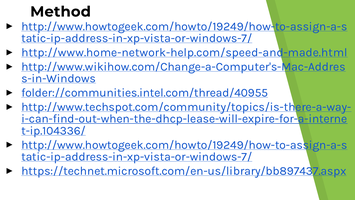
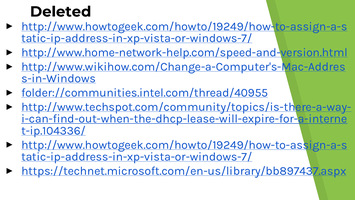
Method: Method -> Deleted
http://www.home-network-help.com/speed-and-made.html: http://www.home-network-help.com/speed-and-made.html -> http://www.home-network-help.com/speed-and-version.html
